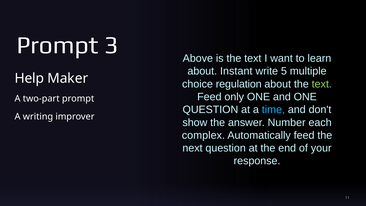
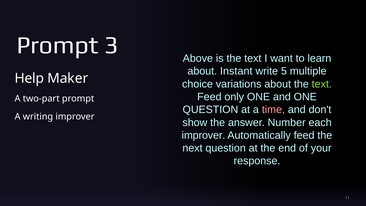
regulation: regulation -> variations
time colour: light blue -> pink
complex at (203, 135): complex -> improver
